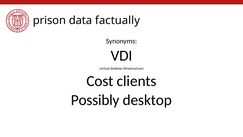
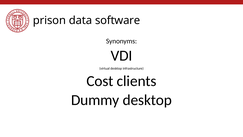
factually: factually -> software
Possibly: Possibly -> Dummy
